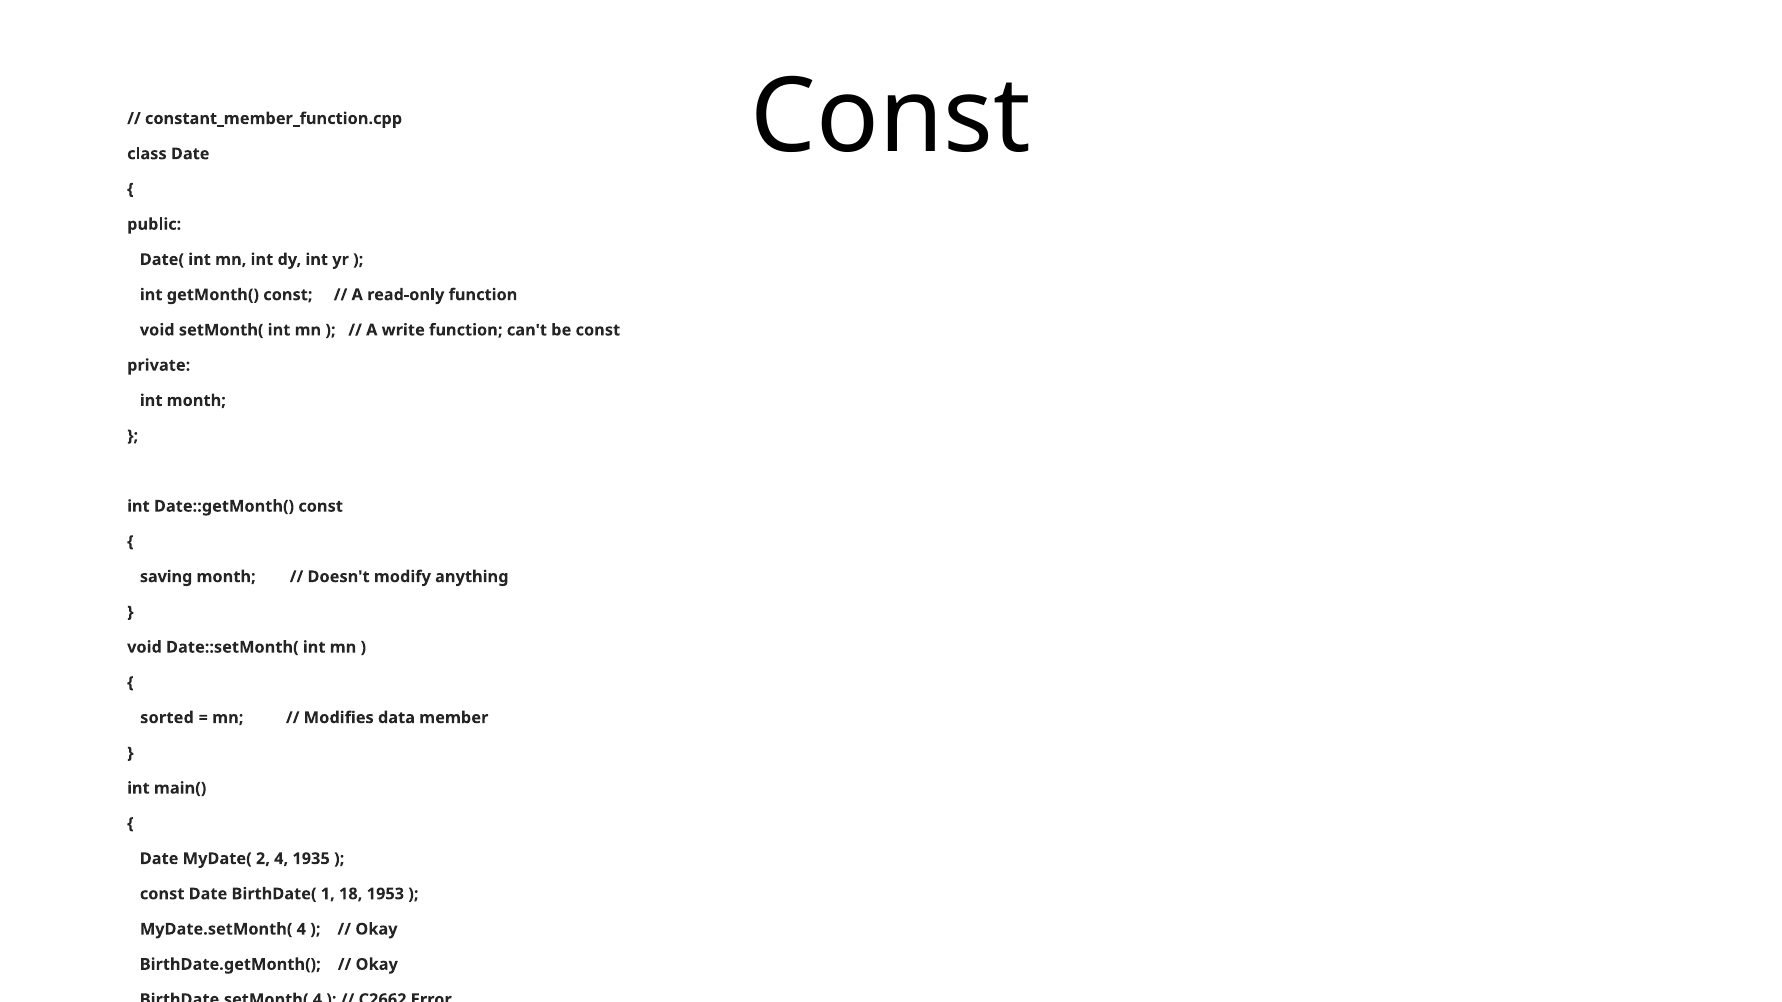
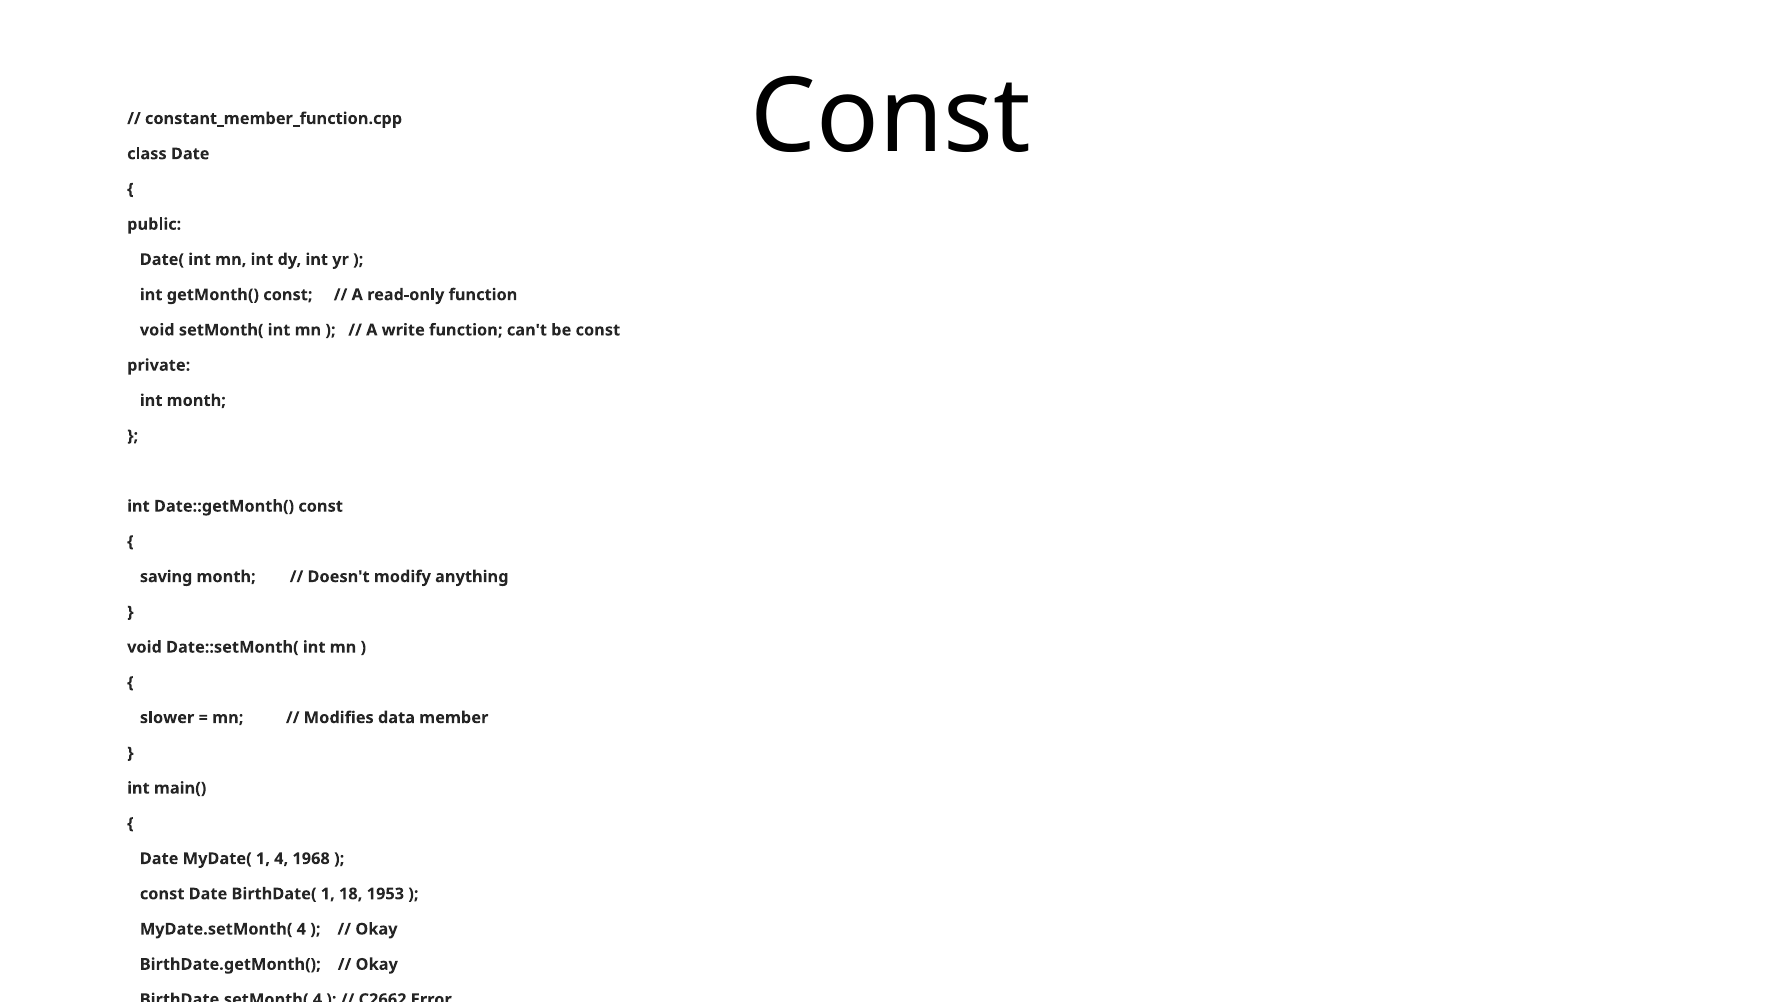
sorted: sorted -> slower
MyDate( 2: 2 -> 1
1935: 1935 -> 1968
